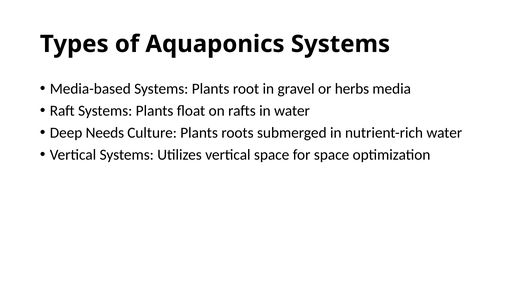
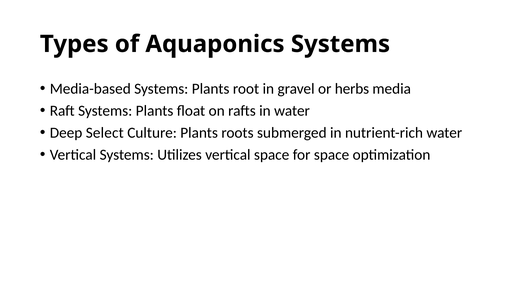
Needs: Needs -> Select
